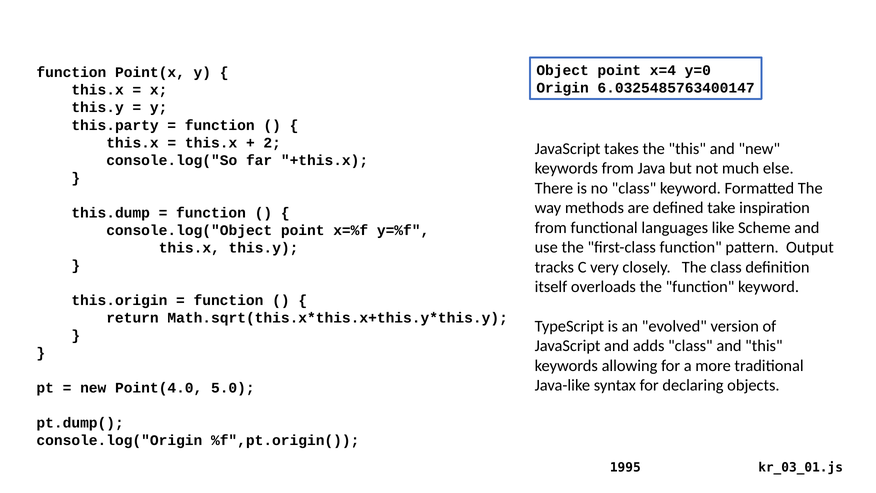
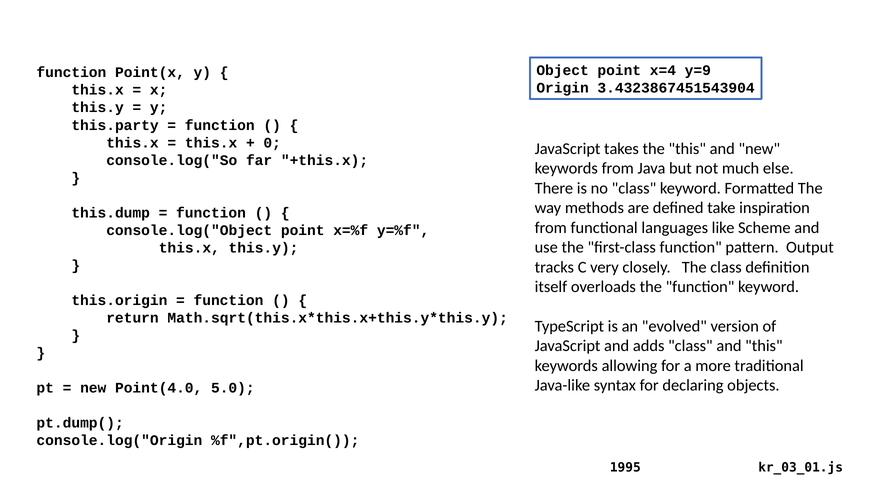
y=0: y=0 -> y=9
6.0325485763400147: 6.0325485763400147 -> 3.4323867451543904
2: 2 -> 0
